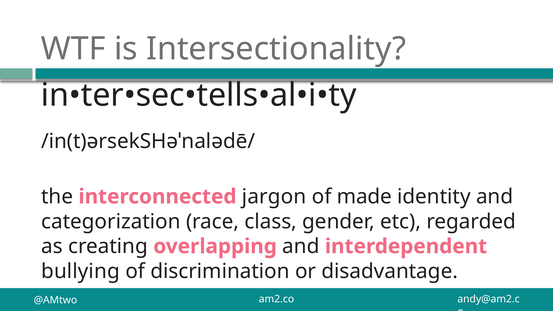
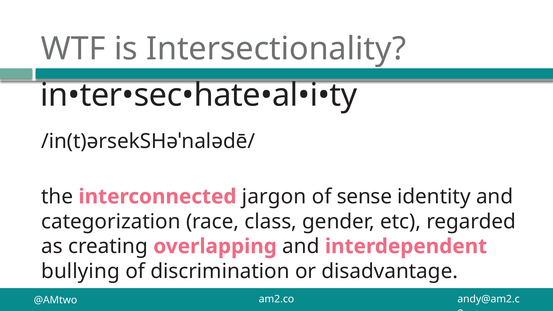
in•ter•sec•tells•al•i•ty: in•ter•sec•tells•al•i•ty -> in•ter•sec•hate•al•i•ty
made: made -> sense
